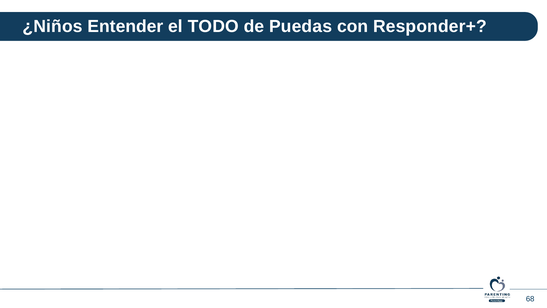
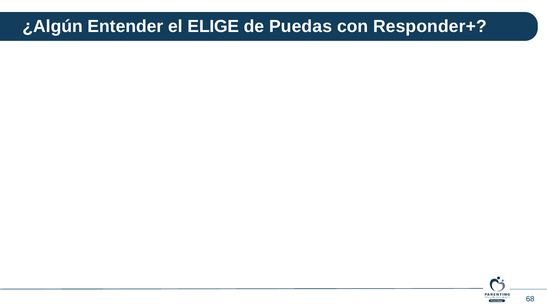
¿Niños: ¿Niños -> ¿Algún
TODO: TODO -> ELIGE
